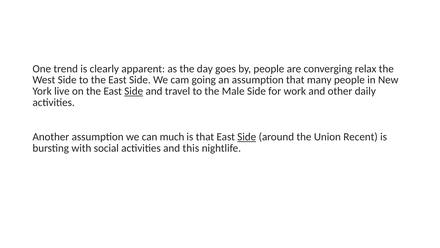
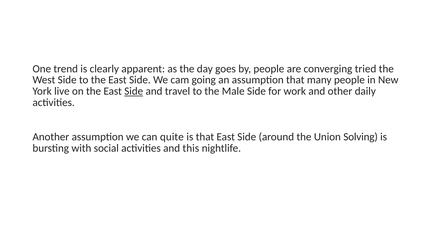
relax: relax -> tried
much: much -> quite
Side at (247, 137) underline: present -> none
Recent: Recent -> Solving
